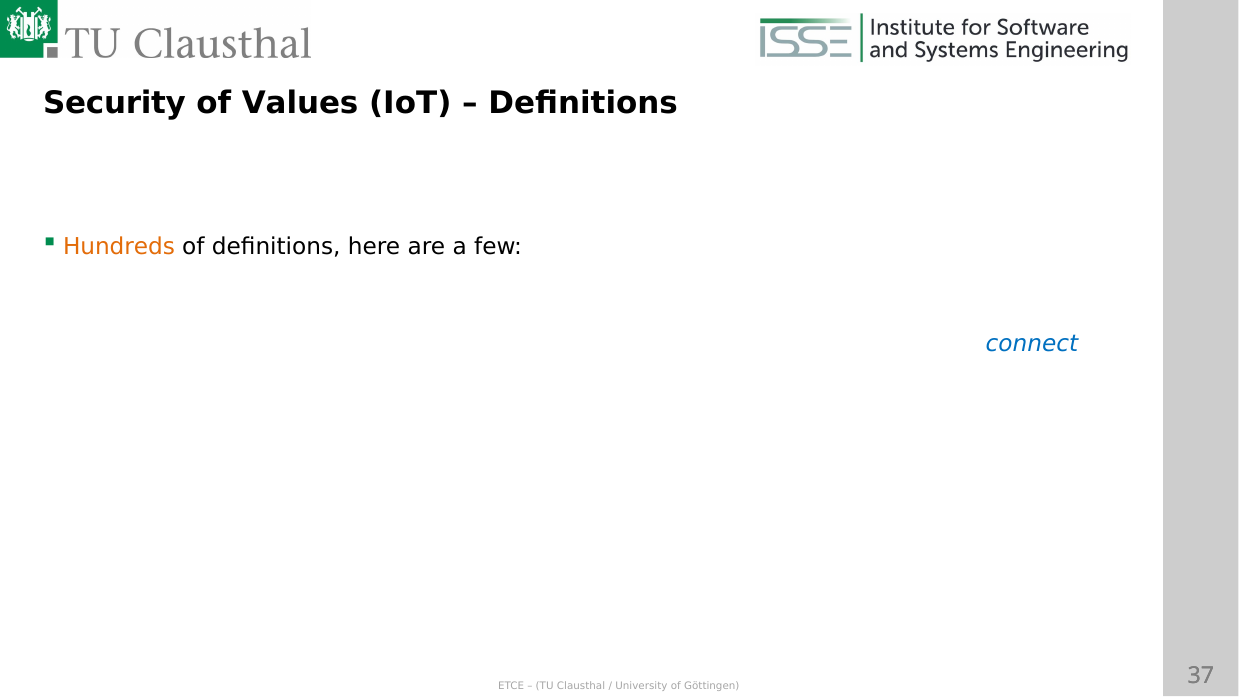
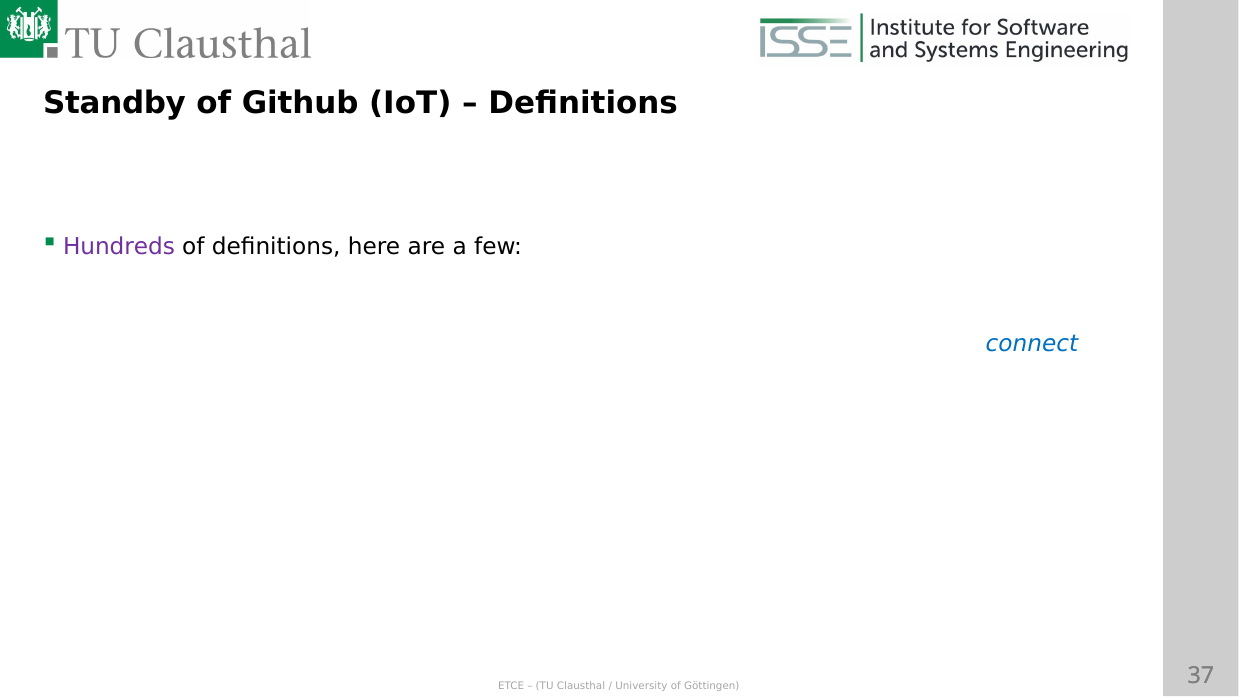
Security: Security -> Standby
Values: Values -> Github
Hundreds colour: orange -> purple
